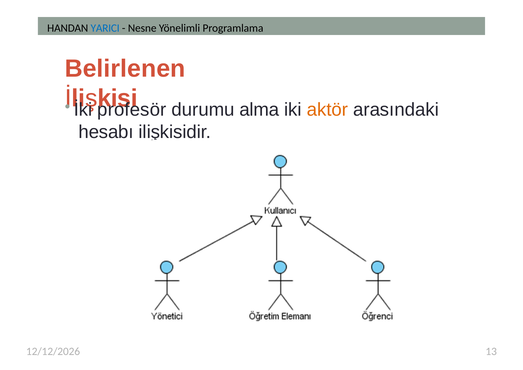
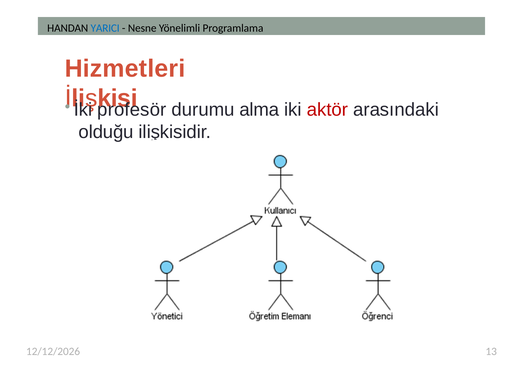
Belirlenen: Belirlenen -> Hizmetleri
aktör colour: orange -> red
hesabı: hesabı -> olduğu
